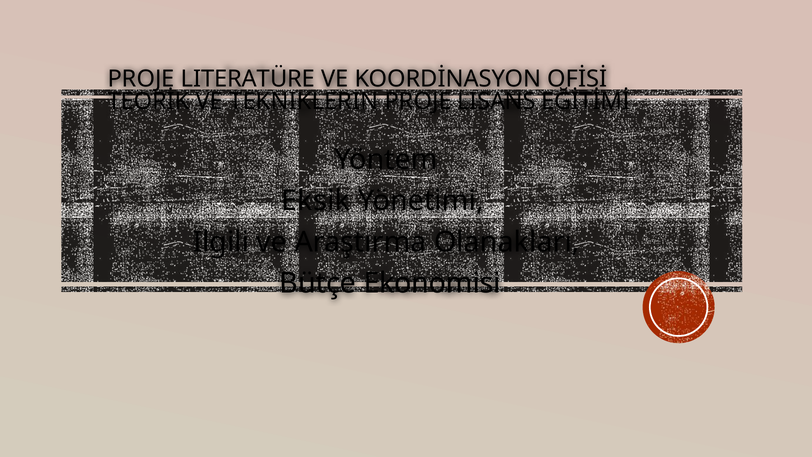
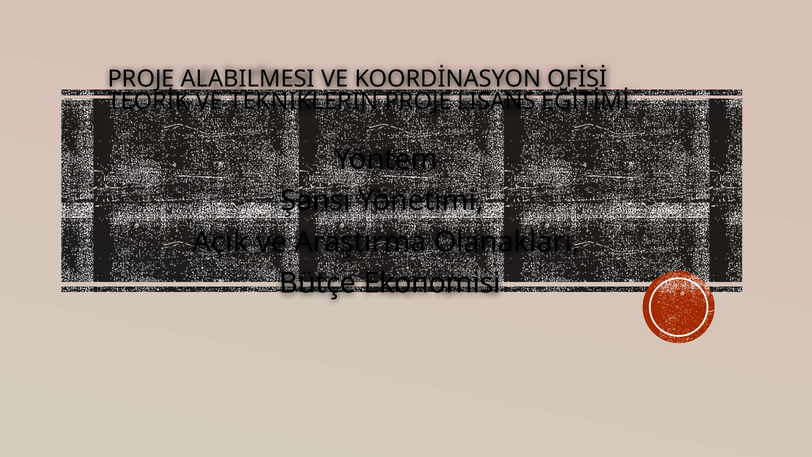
LITERATÜRE: LITERATÜRE -> ALABILMESI
Eksik: Eksik -> Şansı
Ilgili: Ilgili -> Açık
